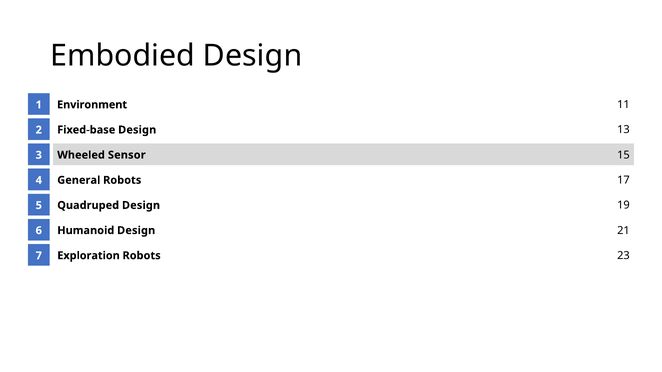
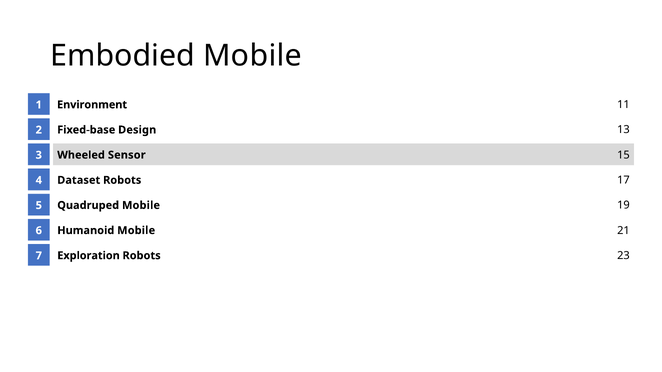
Embodied Design: Design -> Mobile
General: General -> Dataset
Quadruped Design: Design -> Mobile
Humanoid Design: Design -> Mobile
